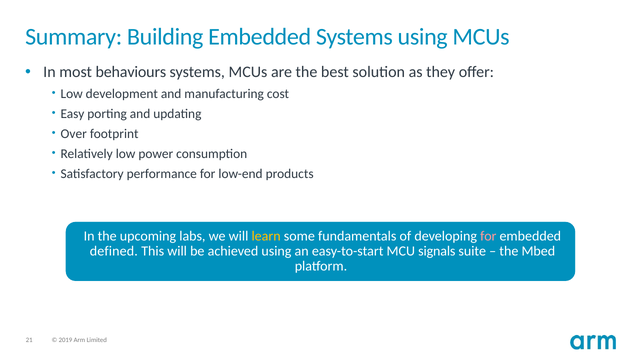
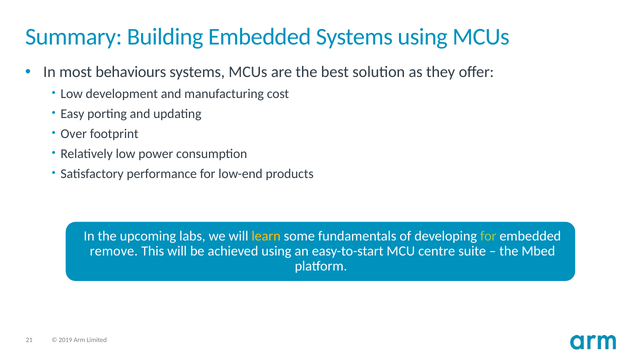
for at (488, 236) colour: pink -> light green
defined: defined -> remove
signals: signals -> centre
